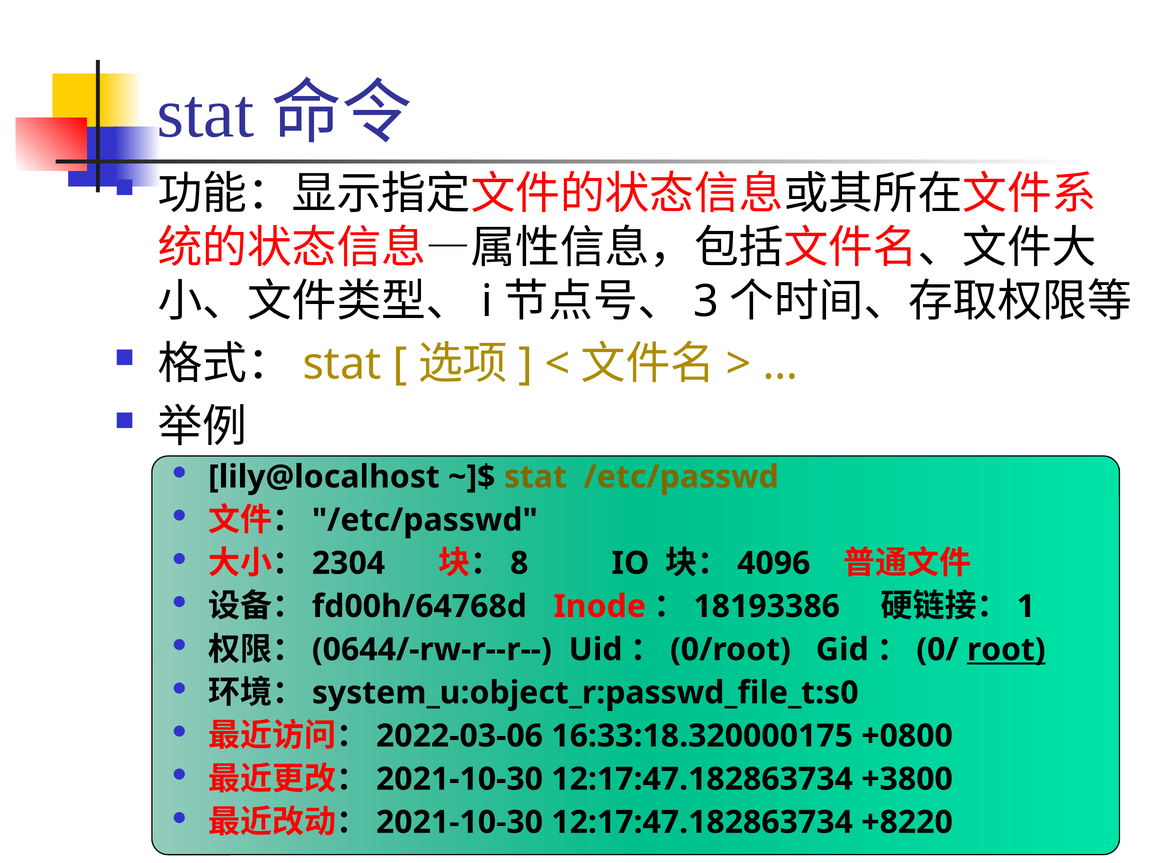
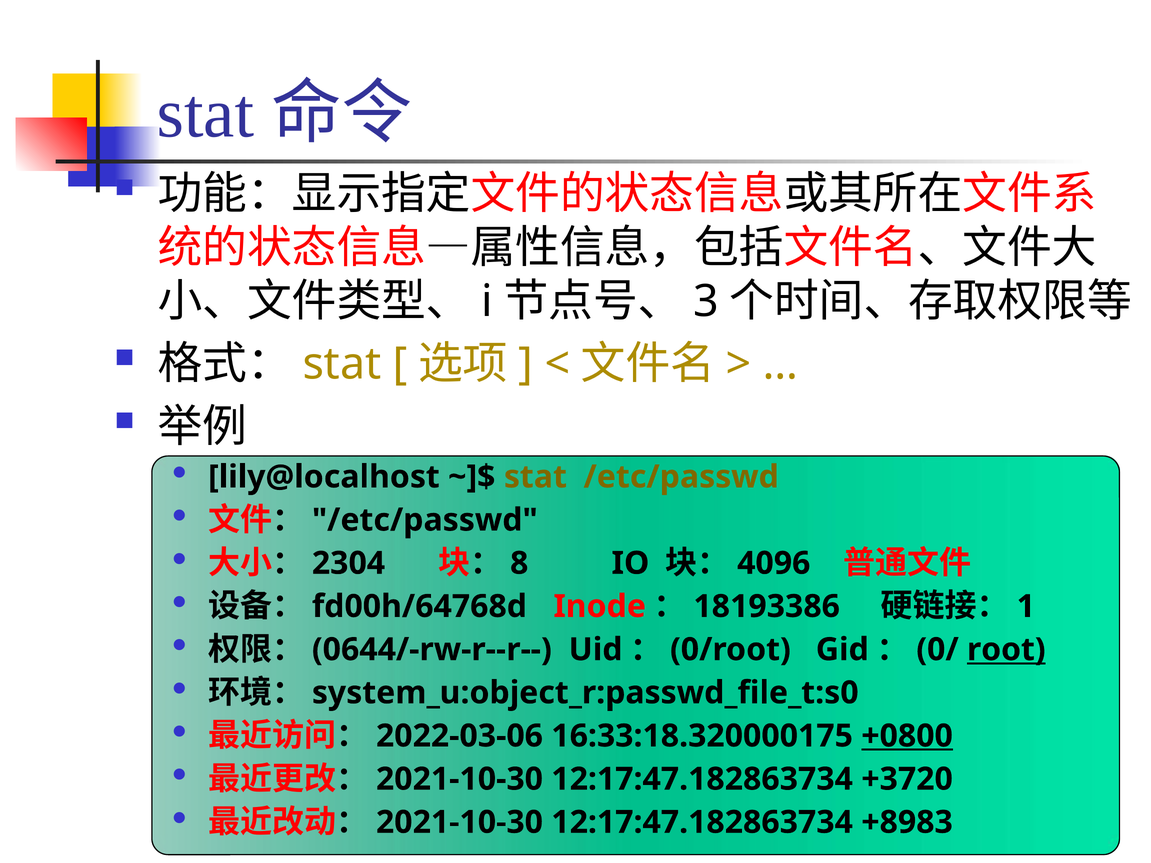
+0800 underline: none -> present
+3800: +3800 -> +3720
+8220: +8220 -> +8983
